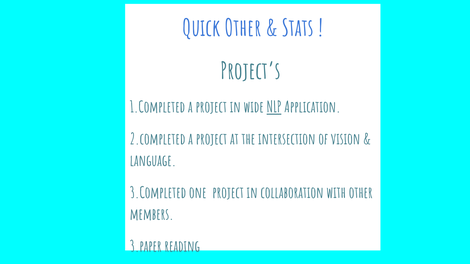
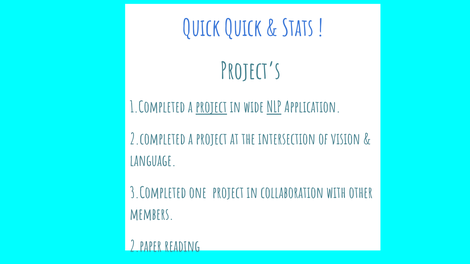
Quick Other: Other -> Quick
project at (211, 108) underline: none -> present
3.paper: 3.paper -> 2.paper
